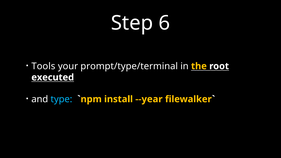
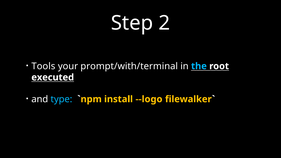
6: 6 -> 2
prompt/type/terminal: prompt/type/terminal -> prompt/with/terminal
the colour: yellow -> light blue
--year: --year -> --logo
